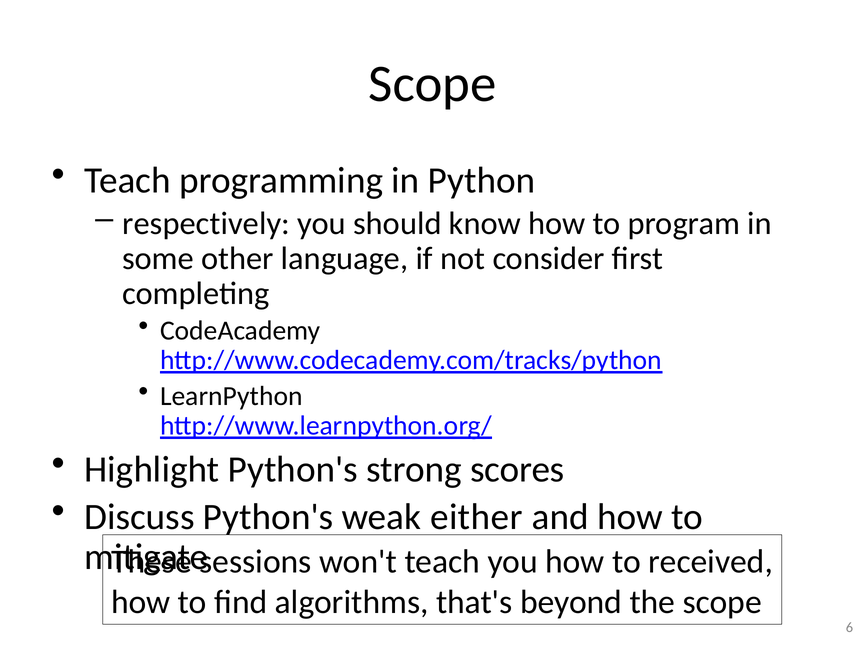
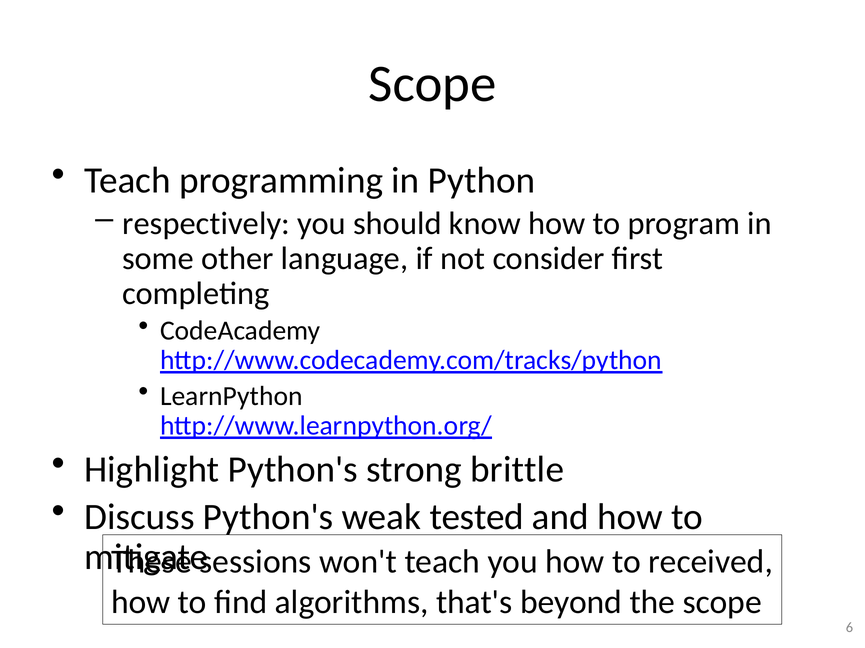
scores: scores -> brittle
either: either -> tested
